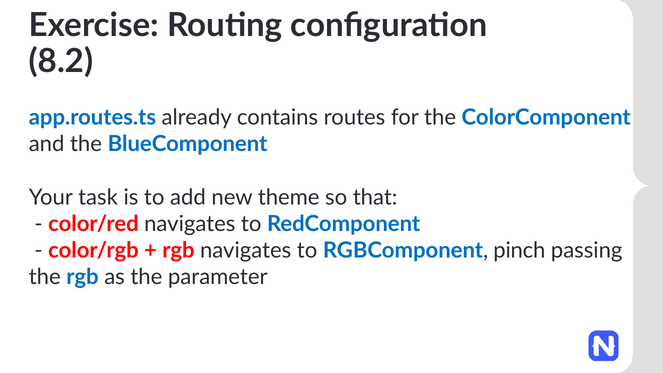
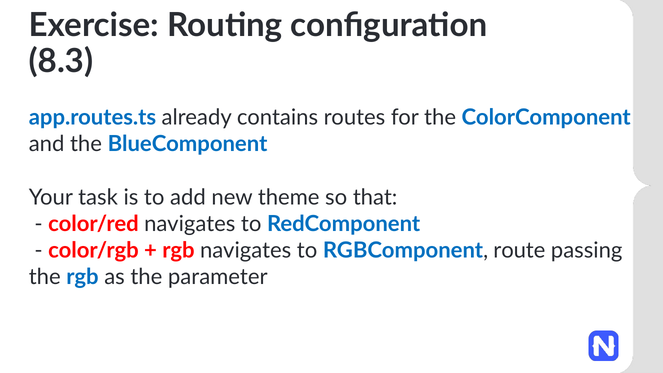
8.2: 8.2 -> 8.3
pinch: pinch -> route
